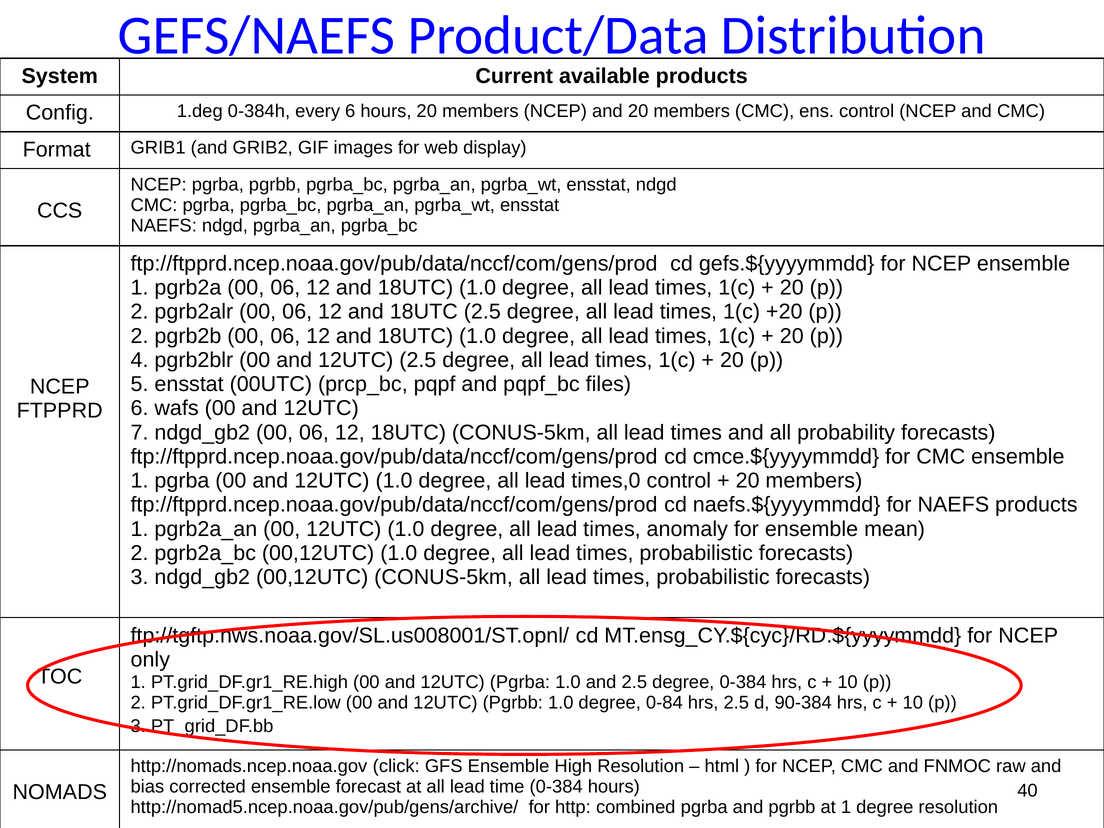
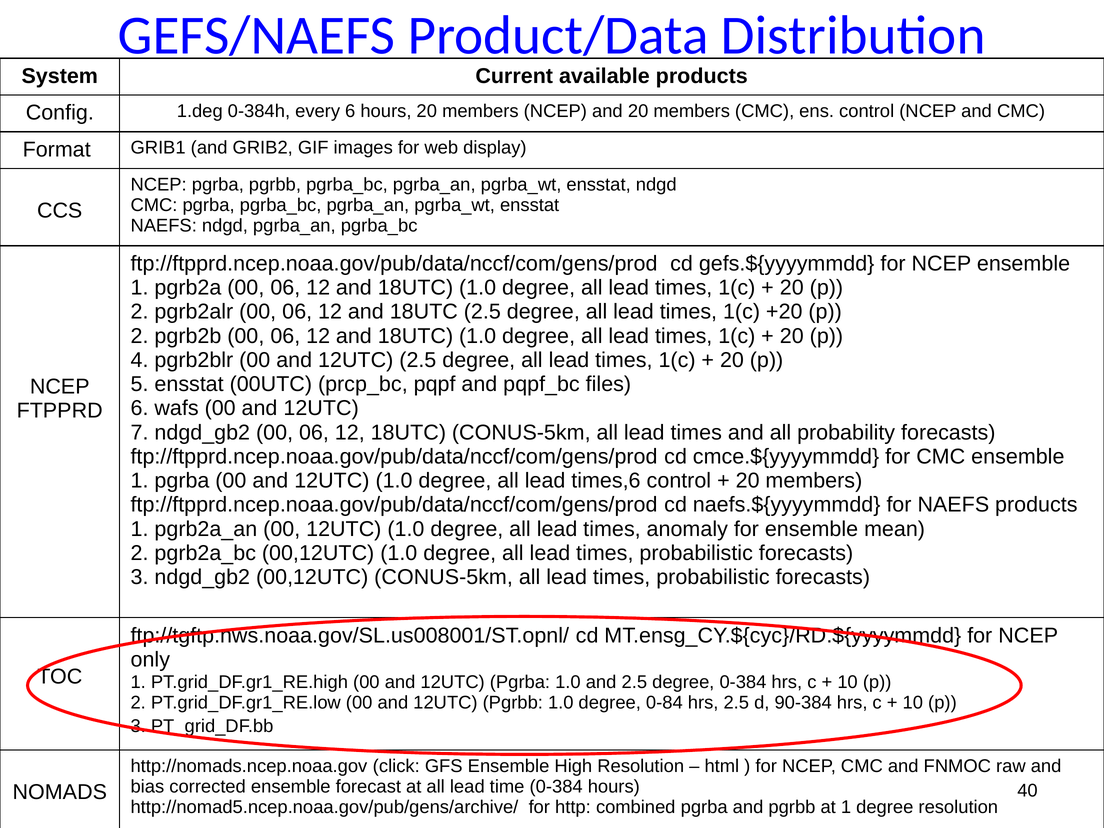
times,0: times,0 -> times,6
